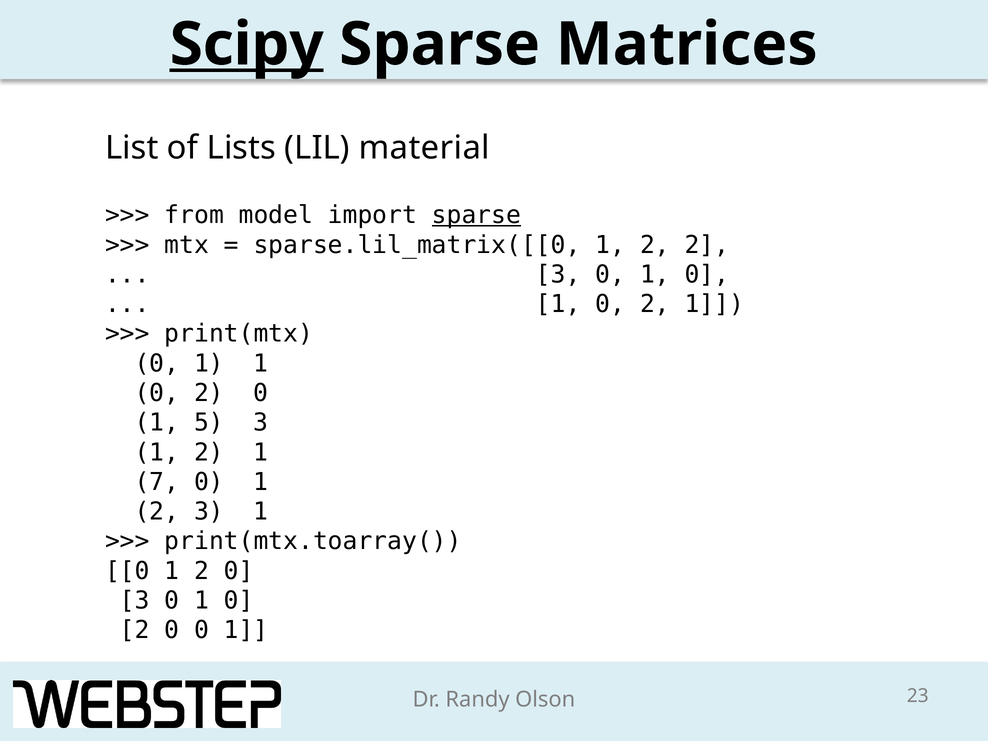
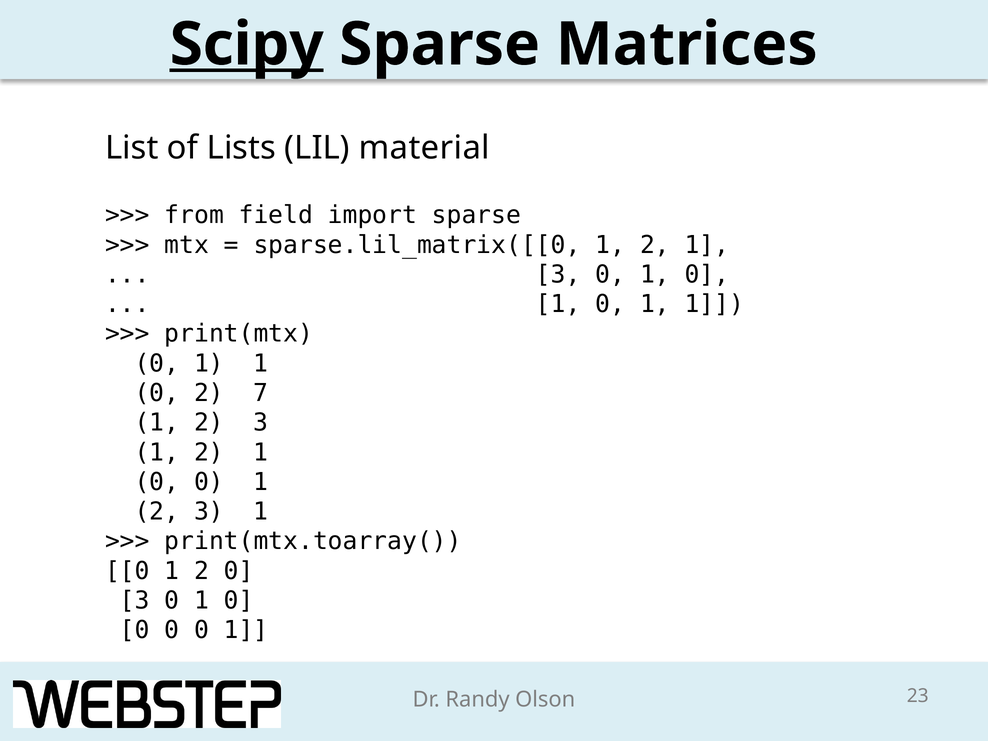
model: model -> field
sparse at (476, 215) underline: present -> none
sparse.lil_matrix([[0 1 2 2: 2 -> 1
2 at (655, 304): 2 -> 1
0 at (261, 393): 0 -> 7
5 at (209, 423): 5 -> 2
7 at (157, 482): 7 -> 0
2 at (135, 630): 2 -> 0
